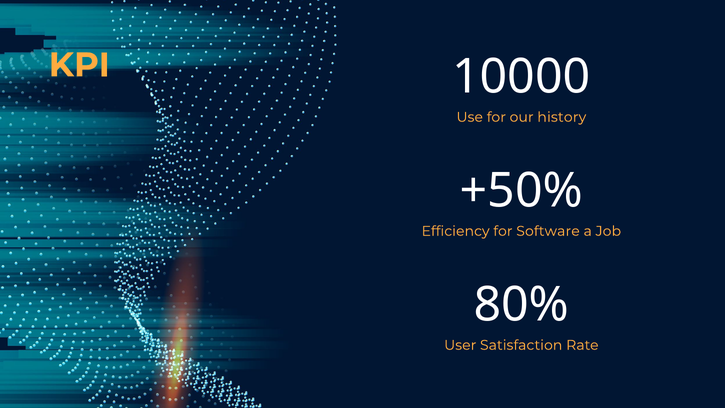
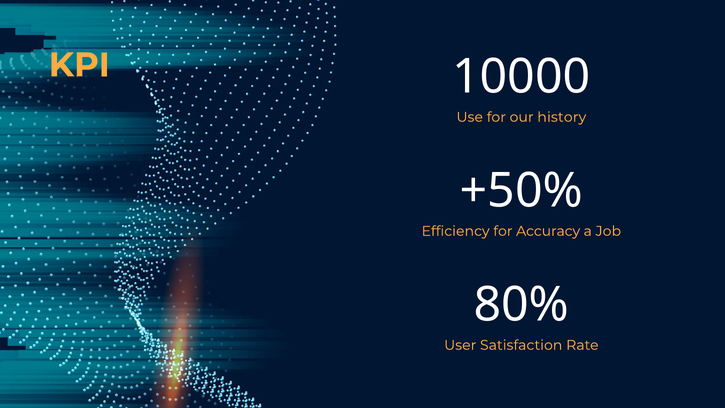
Software: Software -> Accuracy
